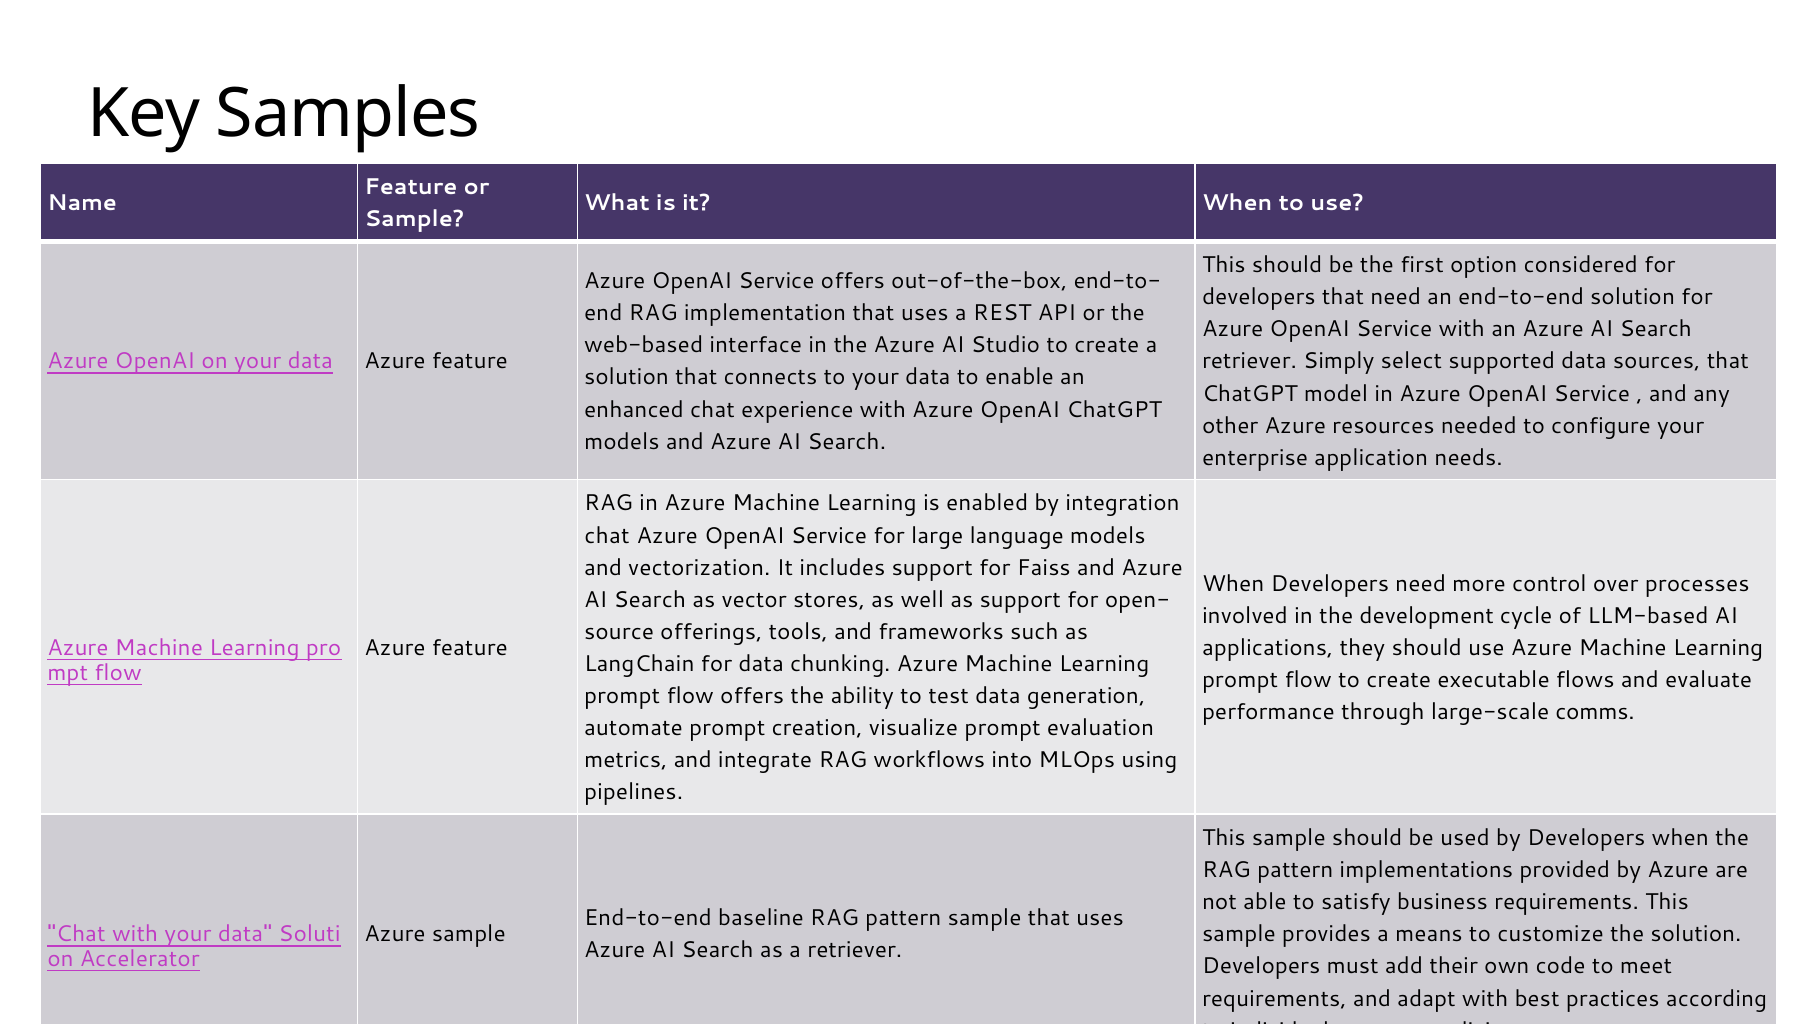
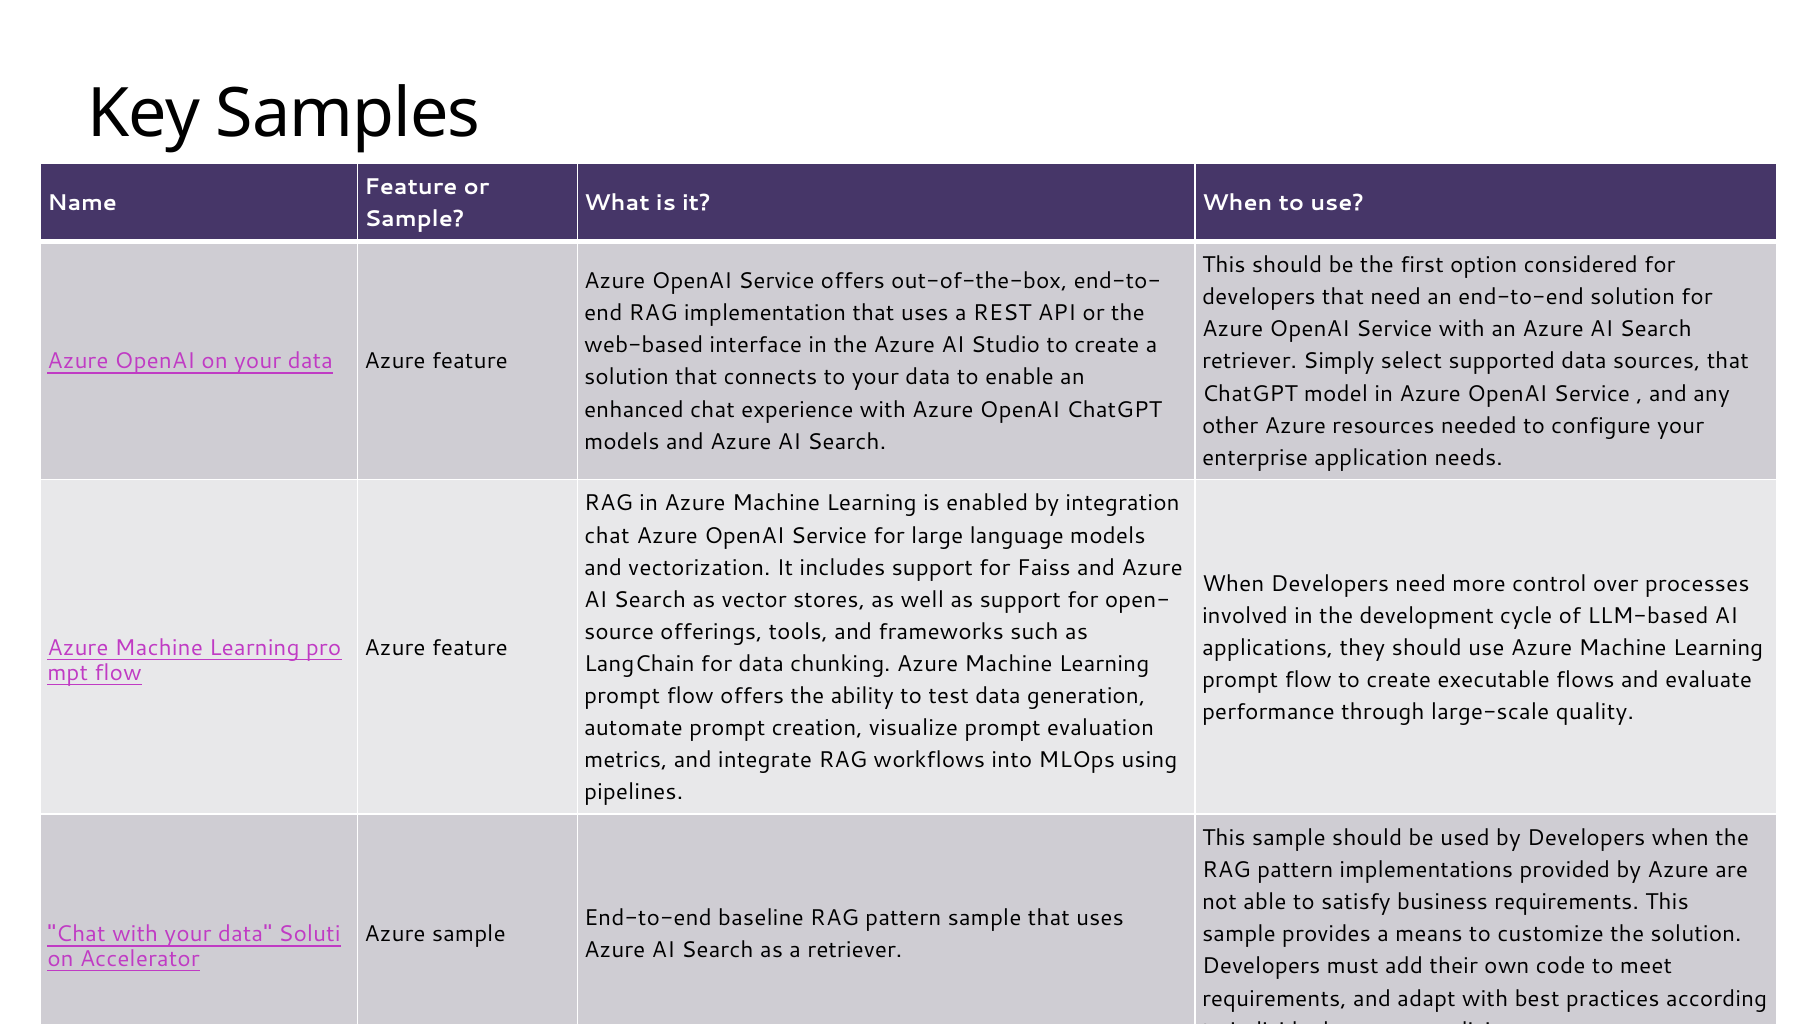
comms: comms -> quality
